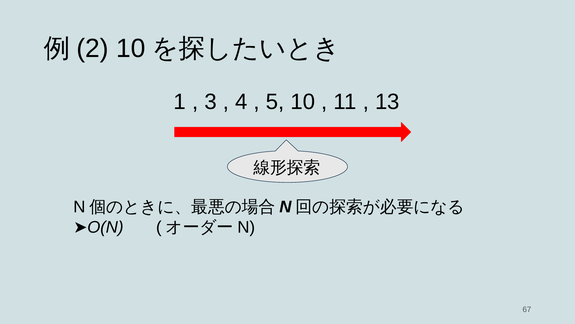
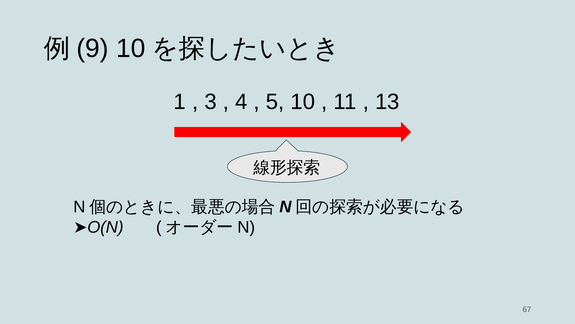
2: 2 -> 9
